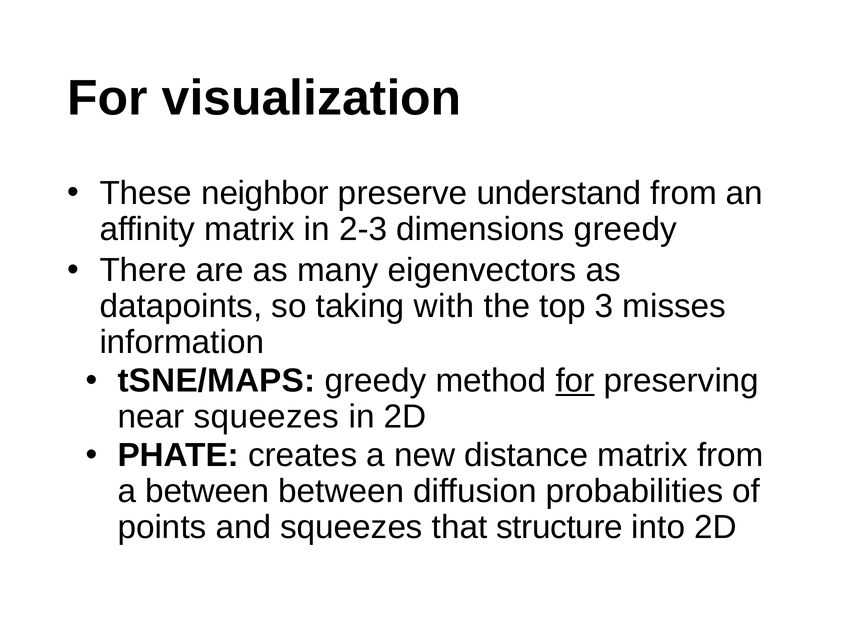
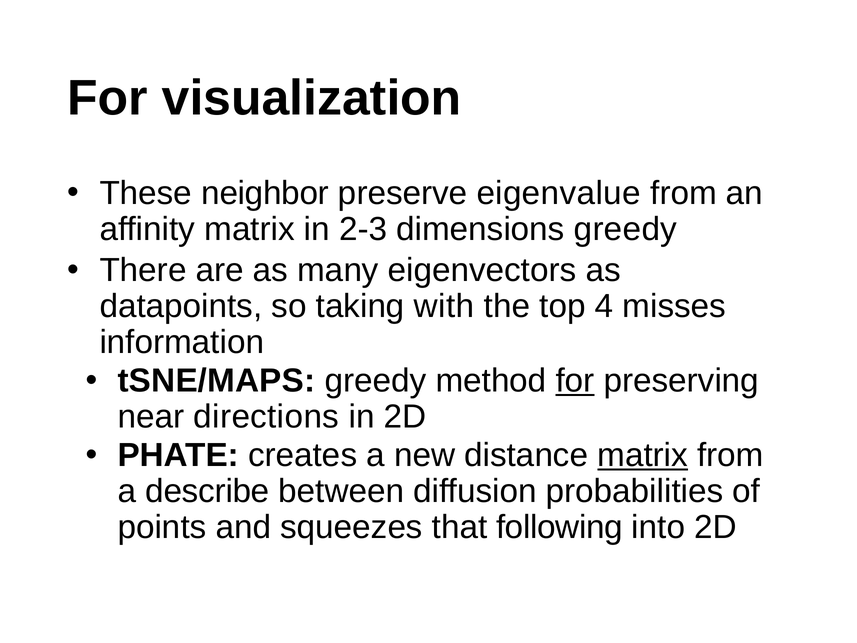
understand: understand -> eigenvalue
3: 3 -> 4
near squeezes: squeezes -> directions
matrix at (643, 455) underline: none -> present
a between: between -> describe
structure: structure -> following
